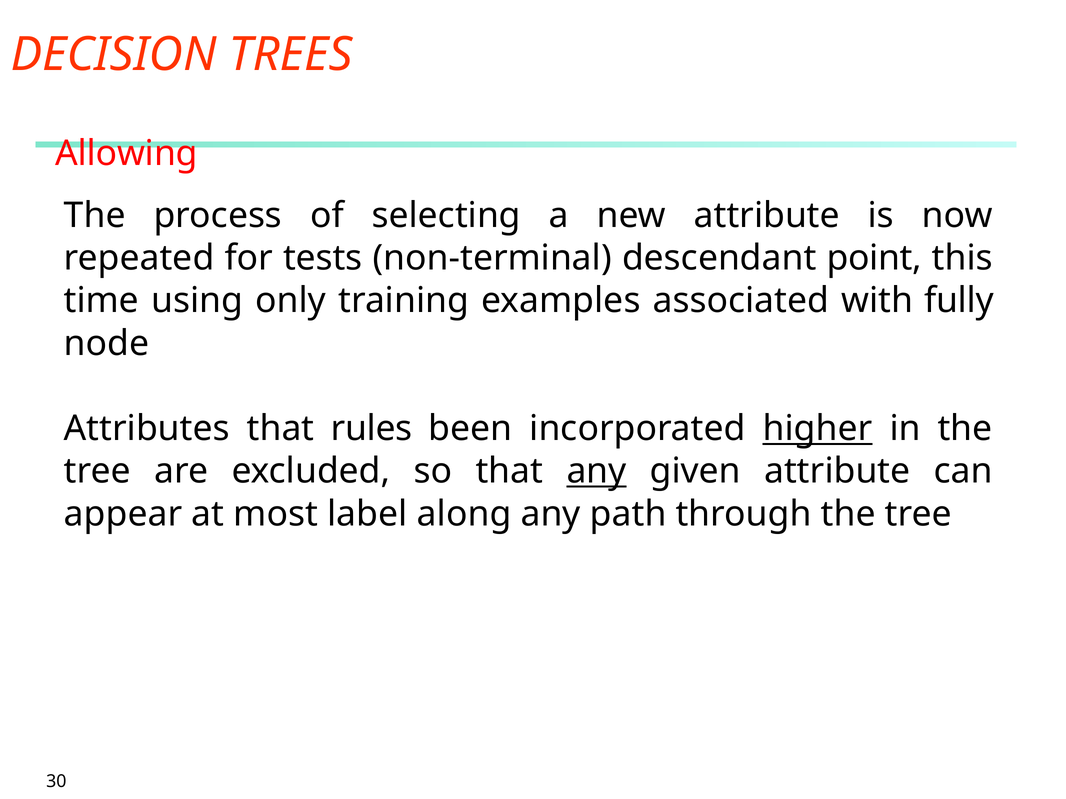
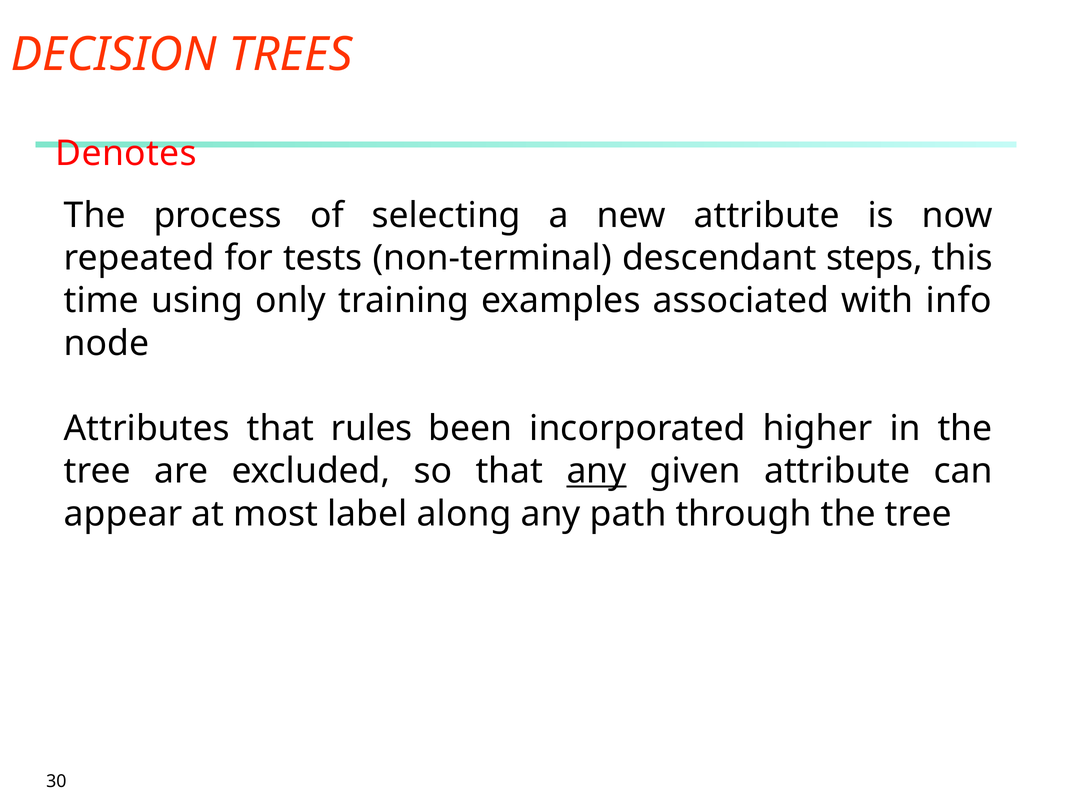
Allowing: Allowing -> Denotes
point: point -> steps
fully: fully -> info
higher underline: present -> none
